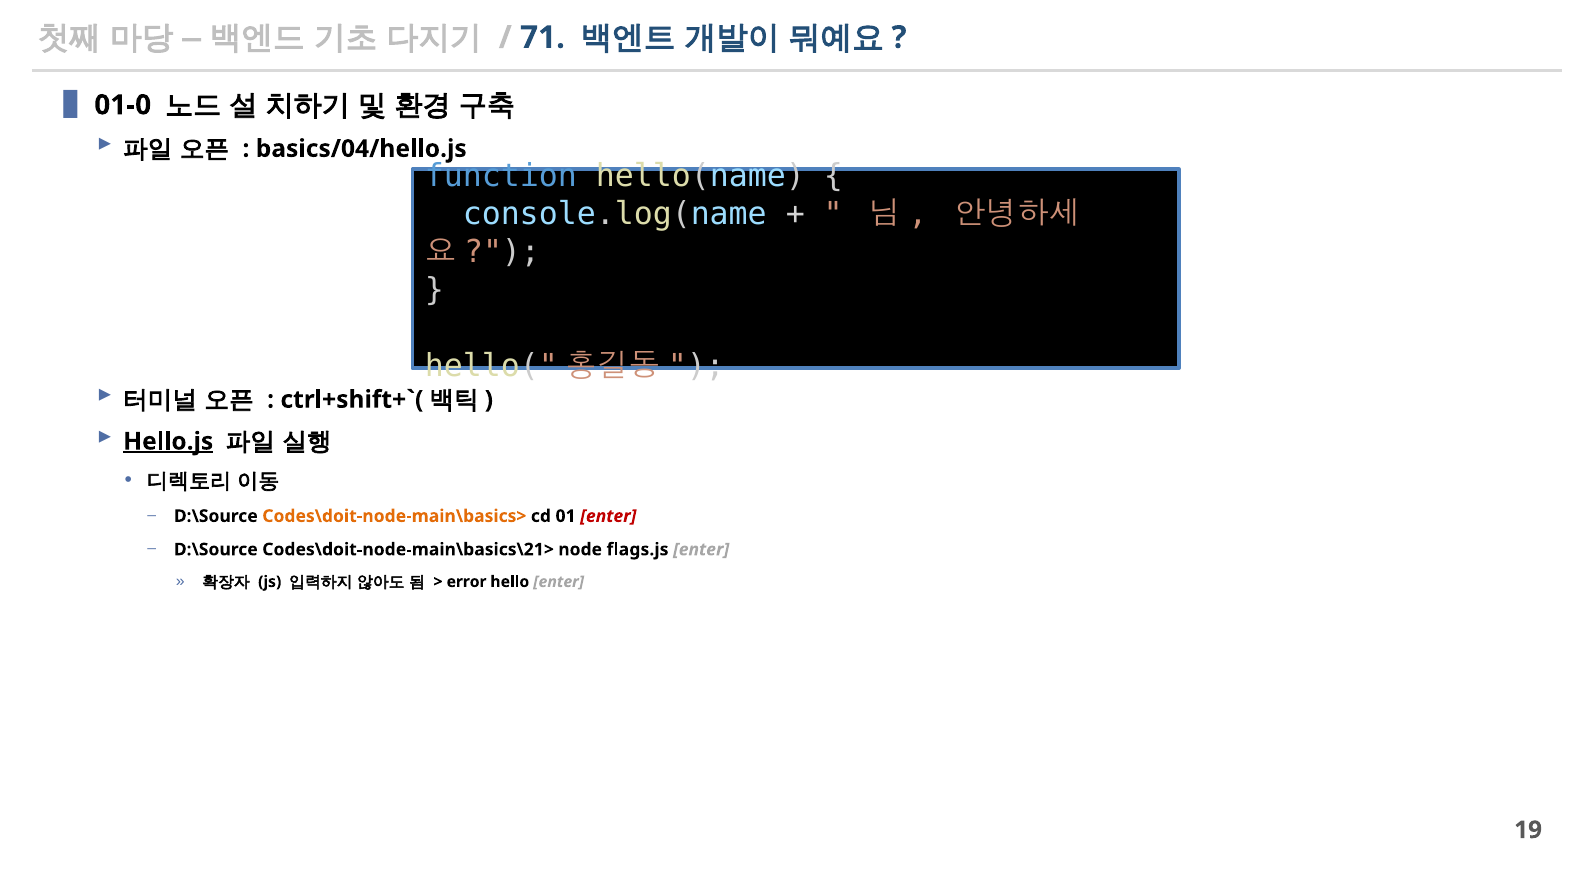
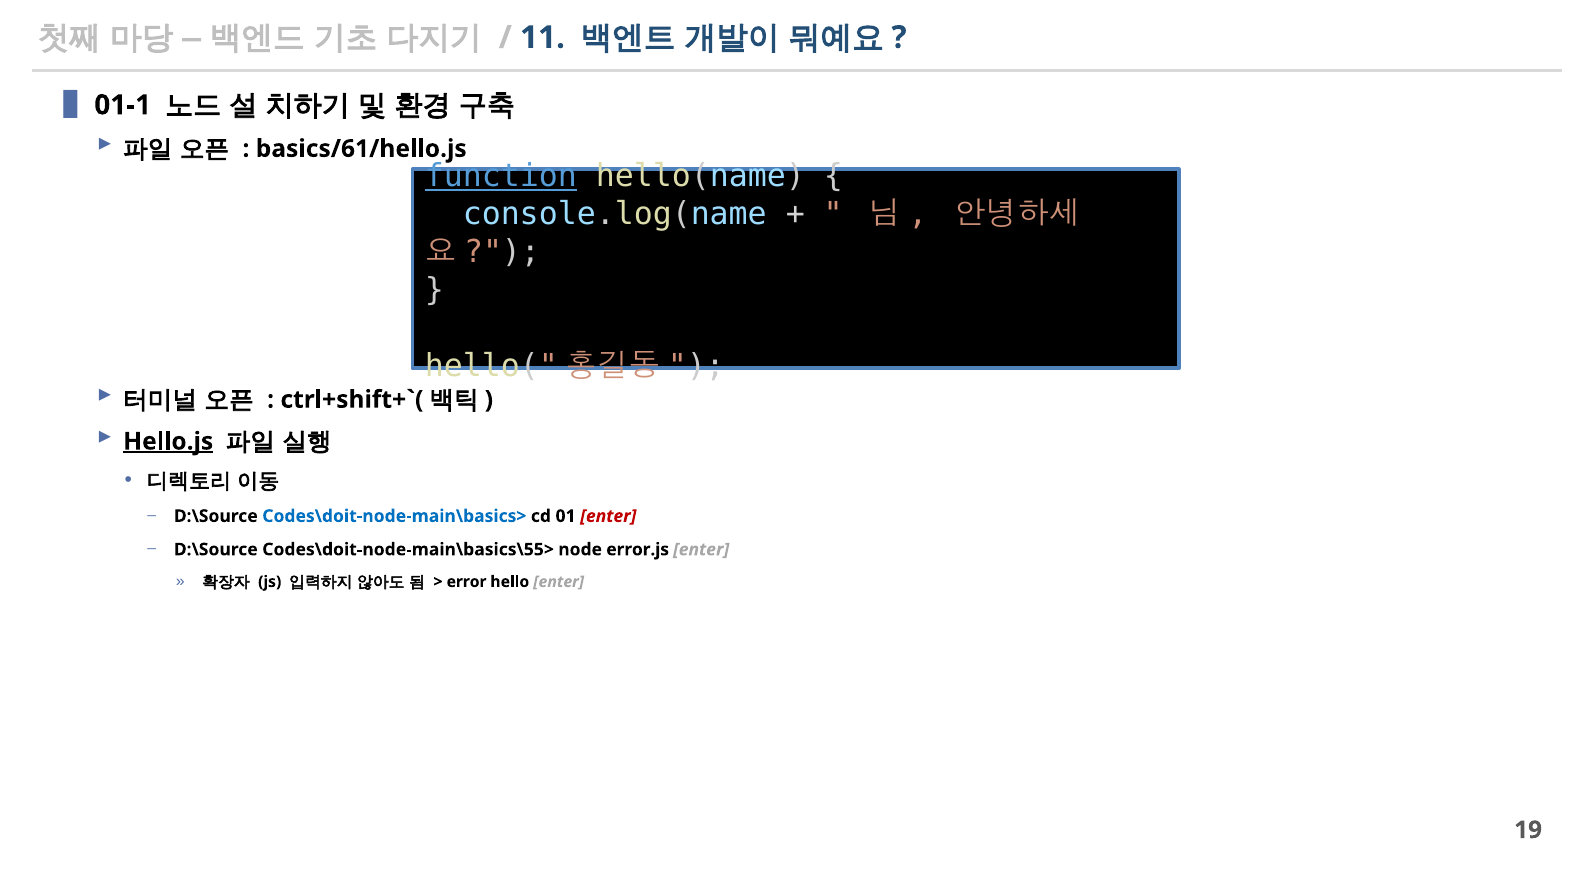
71: 71 -> 11
01-0: 01-0 -> 01-1
basics/04/hello.js: basics/04/hello.js -> basics/61/hello.js
function underline: none -> present
Codes\doit-node-main\basics> colour: orange -> blue
Codes\doit-node-main\basics\21>: Codes\doit-node-main\basics\21> -> Codes\doit-node-main\basics\55>
flags.js: flags.js -> error.js
